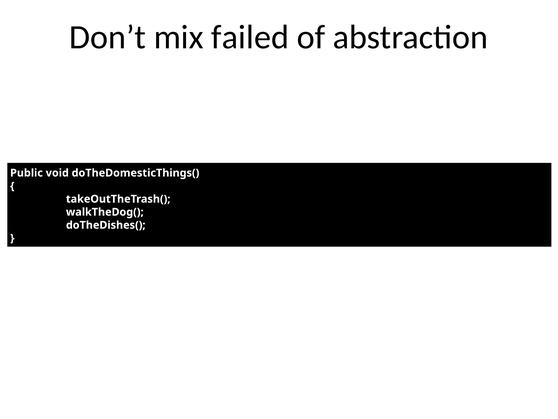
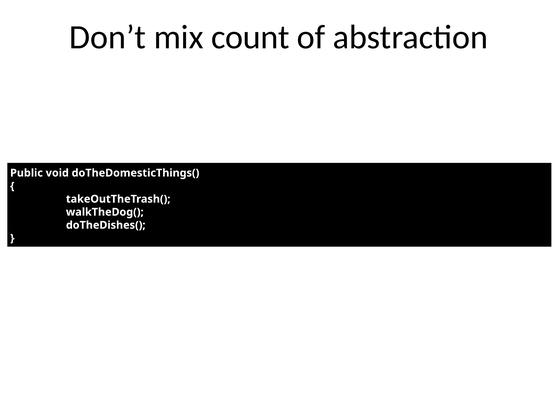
failed: failed -> count
